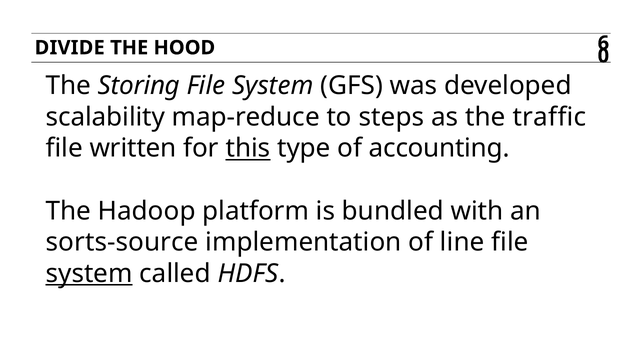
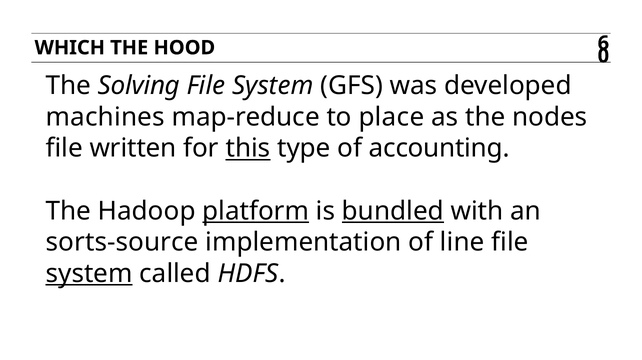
DIVIDE: DIVIDE -> WHICH
Storing: Storing -> Solving
scalability: scalability -> machines
steps: steps -> place
traffic: traffic -> nodes
platform underline: none -> present
bundled underline: none -> present
